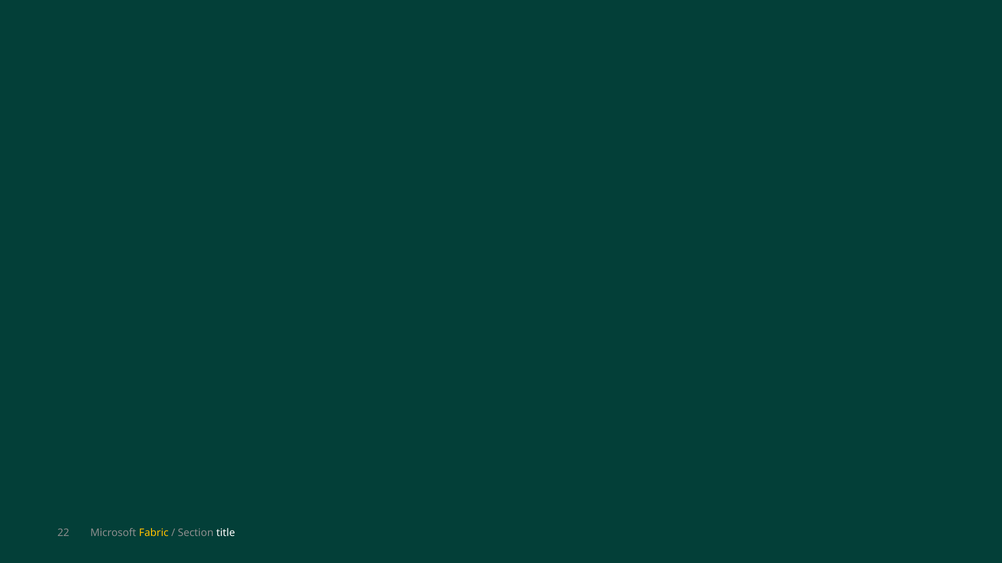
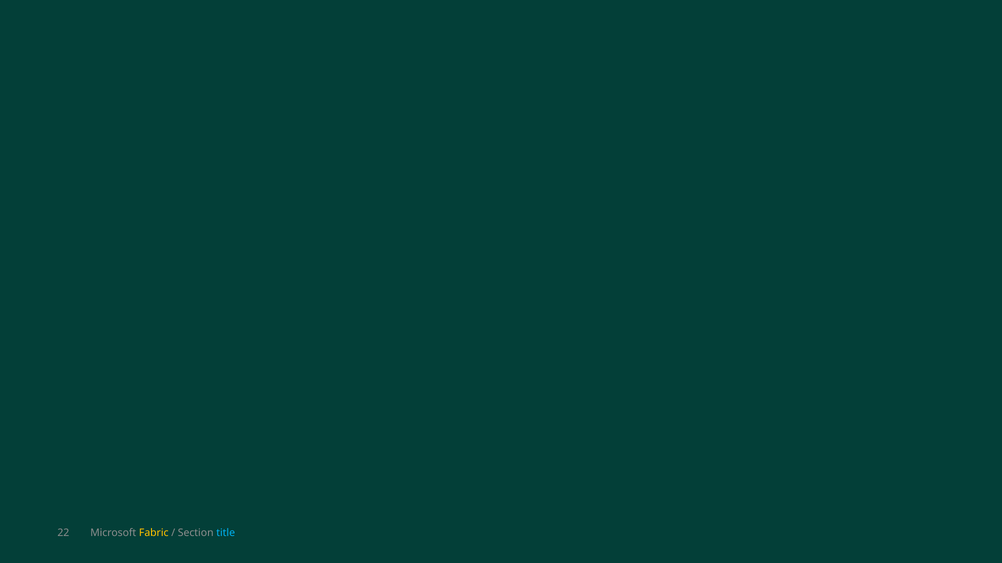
title colour: white -> light blue
